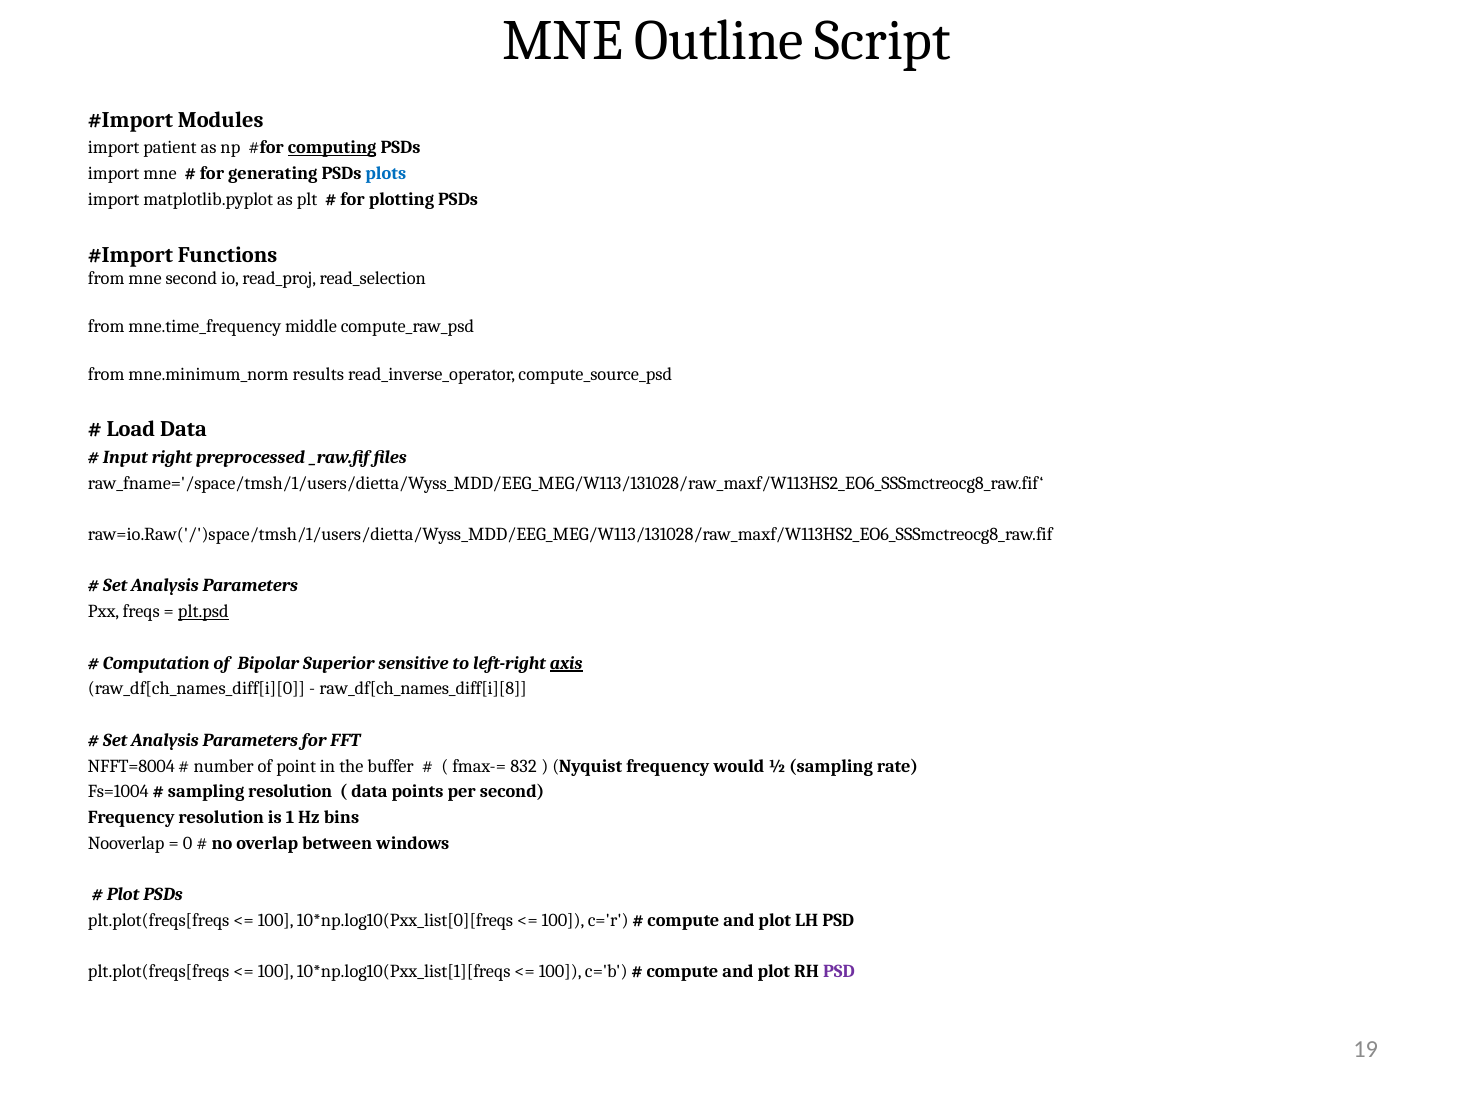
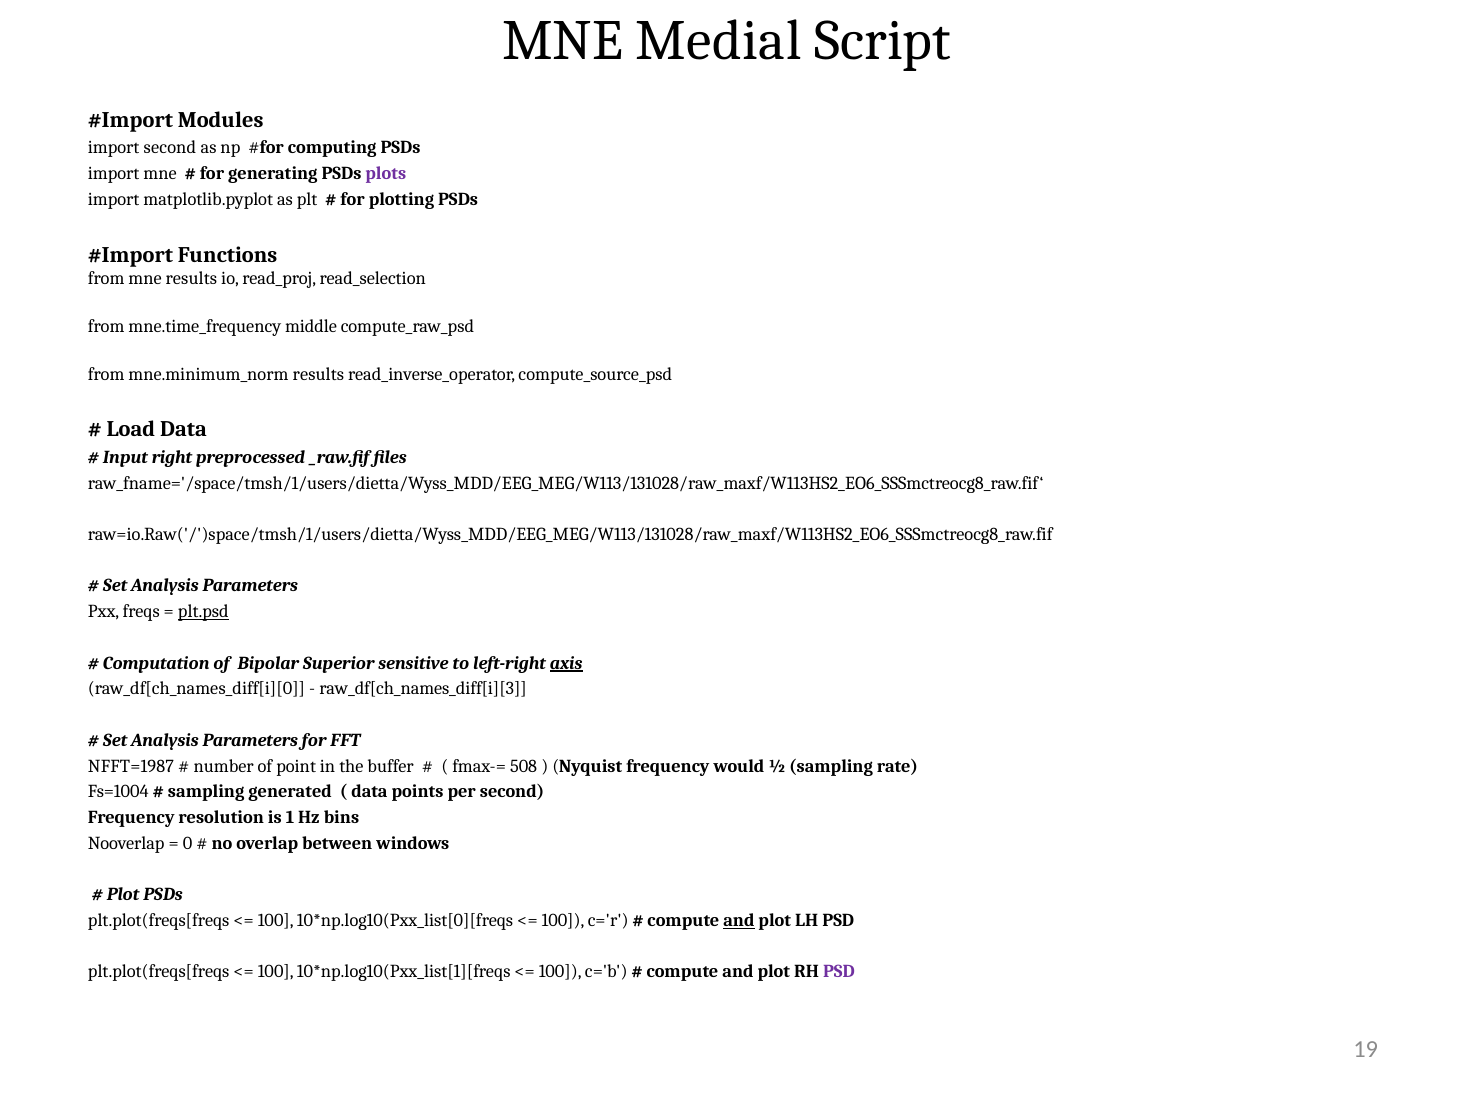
Outline: Outline -> Medial
import patient: patient -> second
computing underline: present -> none
plots colour: blue -> purple
mne second: second -> results
raw_df[ch_names_diff[i][8: raw_df[ch_names_diff[i][8 -> raw_df[ch_names_diff[i][3
NFFT=8004: NFFT=8004 -> NFFT=1987
832: 832 -> 508
sampling resolution: resolution -> generated
and at (739, 921) underline: none -> present
